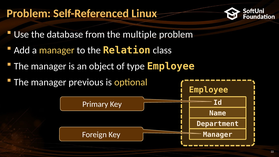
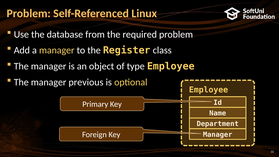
multiple: multiple -> required
Relation: Relation -> Register
